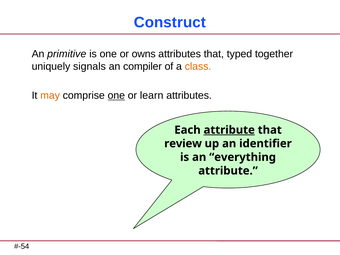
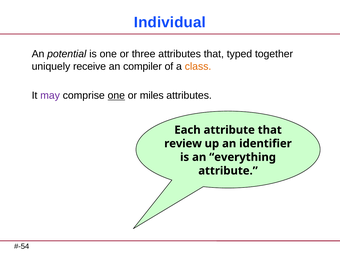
Construct: Construct -> Individual
primitive: primitive -> potential
owns: owns -> three
signals: signals -> receive
may colour: orange -> purple
learn: learn -> miles
attribute at (229, 130) underline: present -> none
